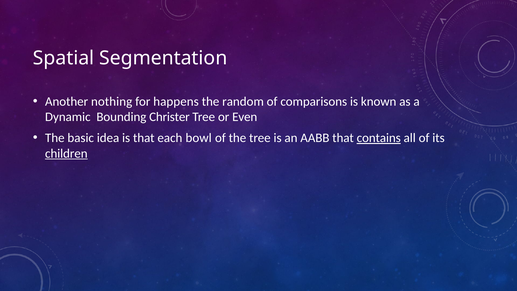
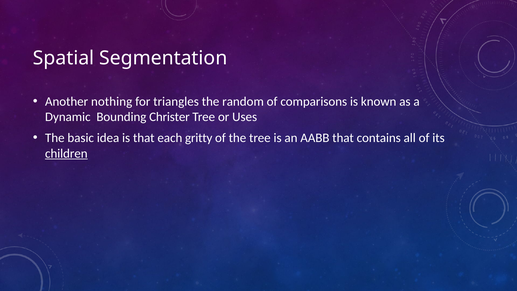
happens: happens -> triangles
Even: Even -> Uses
bowl: bowl -> gritty
contains underline: present -> none
